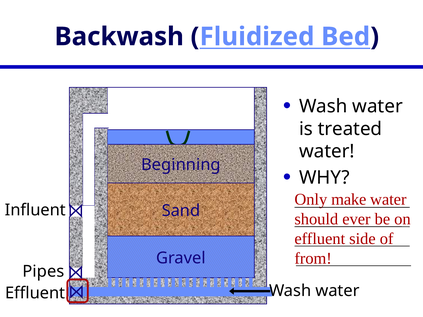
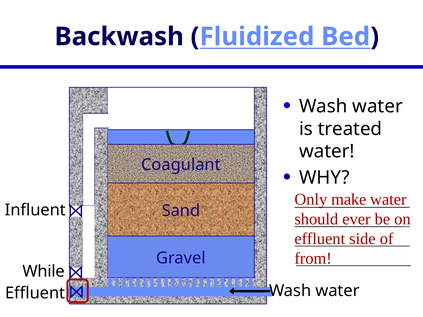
Beginning: Beginning -> Coagulant
Pipes: Pipes -> While
